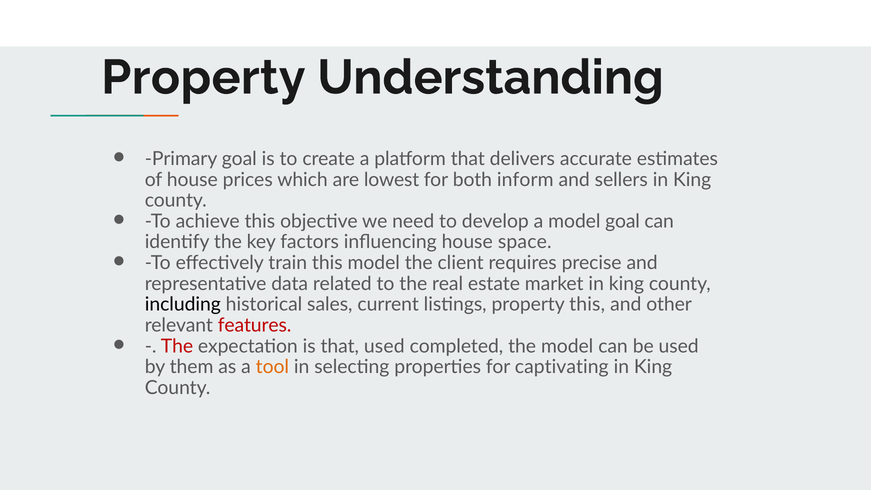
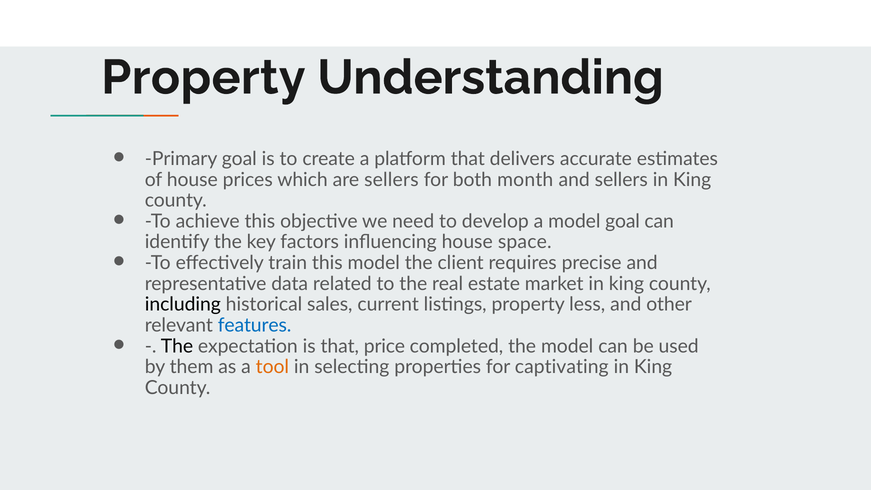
are lowest: lowest -> sellers
inform: inform -> month
property this: this -> less
features colour: red -> blue
The at (177, 346) colour: red -> black
that used: used -> price
